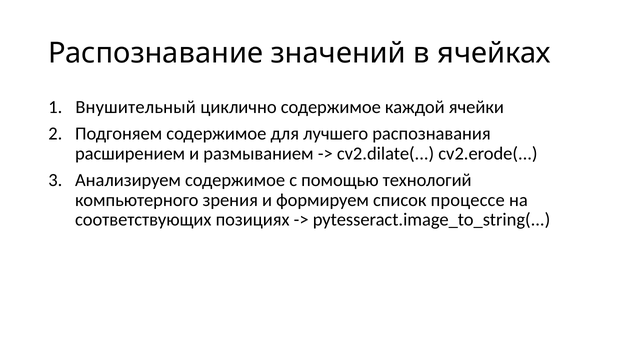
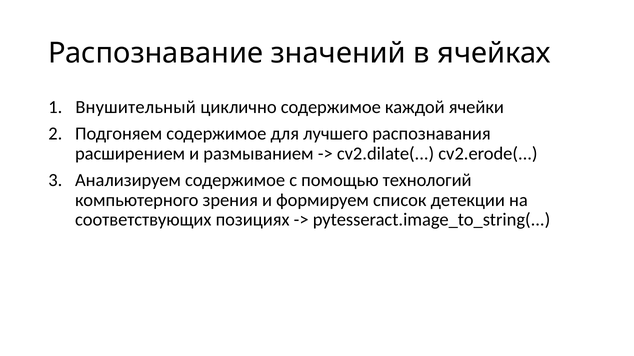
процессе: процессе -> детекции
